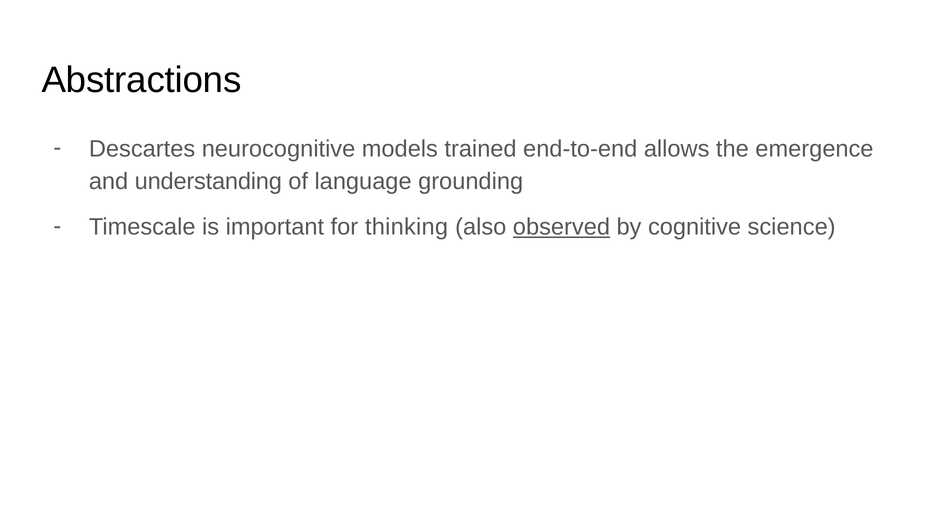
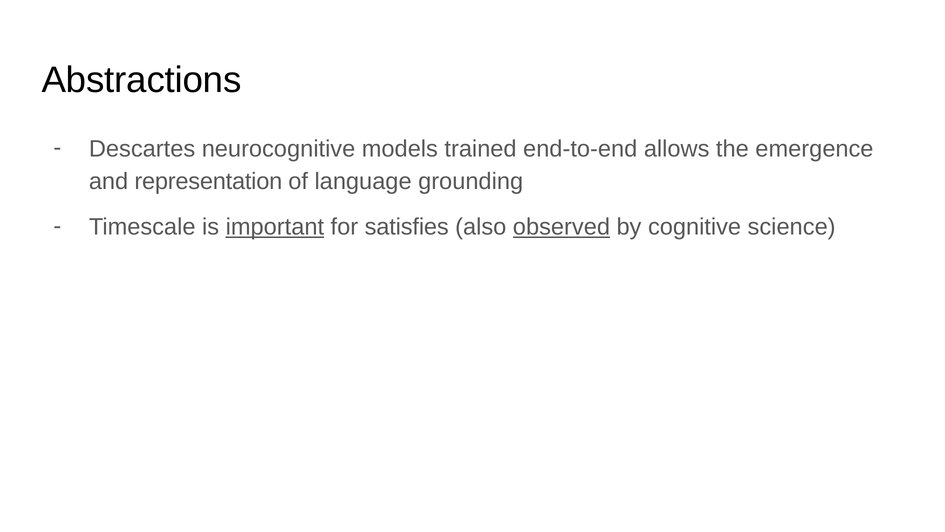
understanding: understanding -> representation
important underline: none -> present
thinking: thinking -> satisfies
